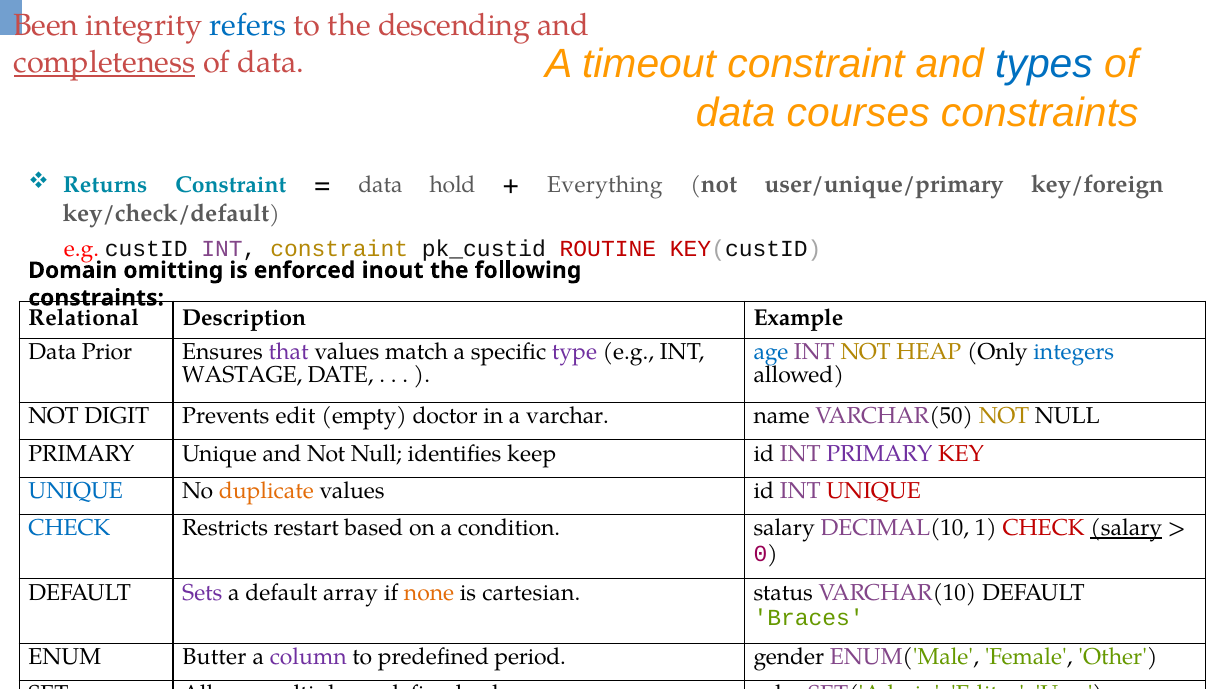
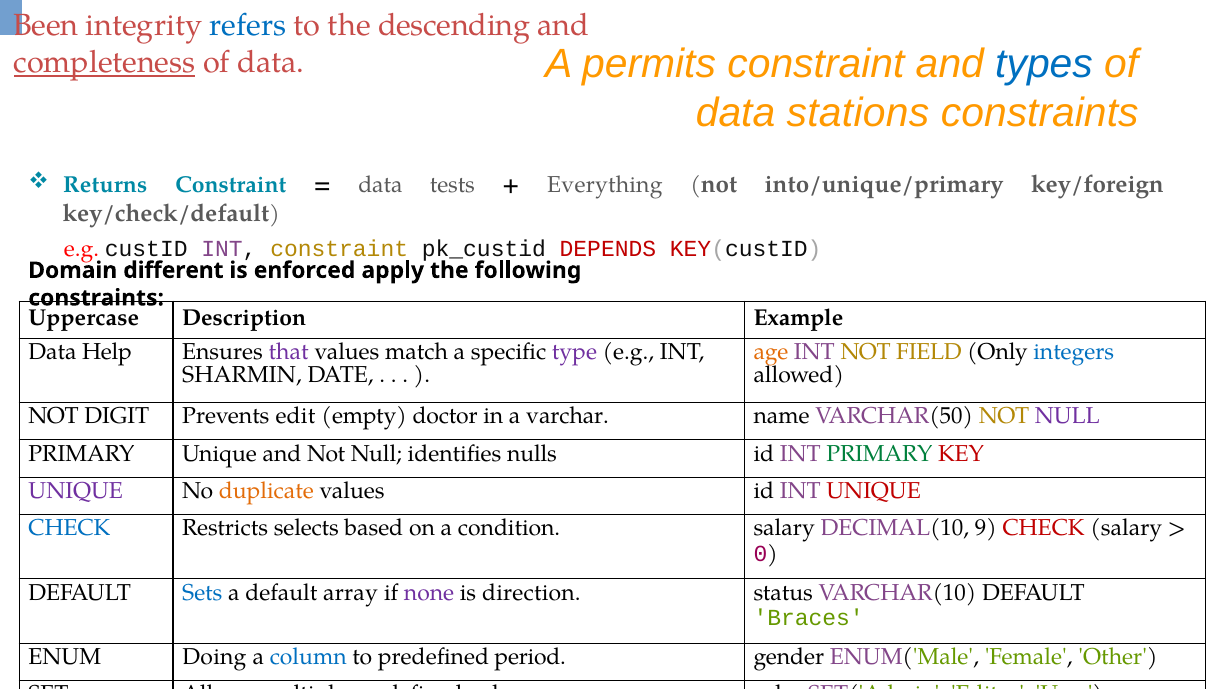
timeout: timeout -> permits
courses: courses -> stations
hold: hold -> tests
user/unique/primary: user/unique/primary -> into/unique/primary
ROUTINE: ROUTINE -> DEPENDS
omitting: omitting -> different
inout: inout -> apply
Relational: Relational -> Uppercase
Prior: Prior -> Help
age colour: blue -> orange
HEAP: HEAP -> FIELD
WASTAGE: WASTAGE -> SHARMIN
NULL at (1067, 416) colour: black -> purple
keep: keep -> nulls
PRIMARY at (879, 454) colour: purple -> green
UNIQUE at (76, 491) colour: blue -> purple
restart: restart -> selects
1: 1 -> 9
salary at (1126, 528) underline: present -> none
Sets colour: purple -> blue
none colour: orange -> purple
cartesian: cartesian -> direction
Butter: Butter -> Doing
column colour: purple -> blue
